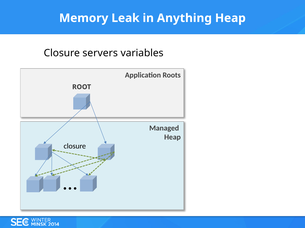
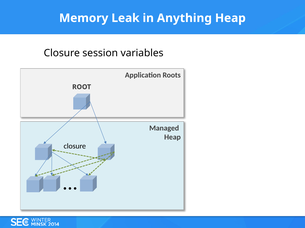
servers: servers -> session
